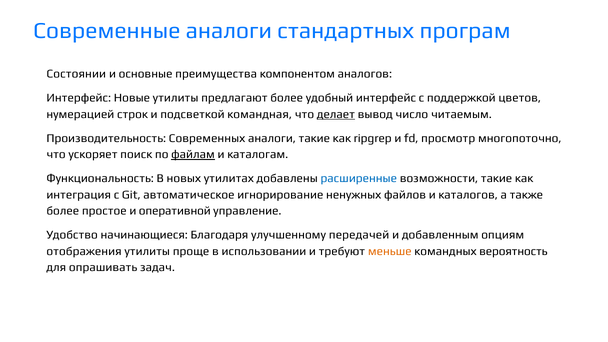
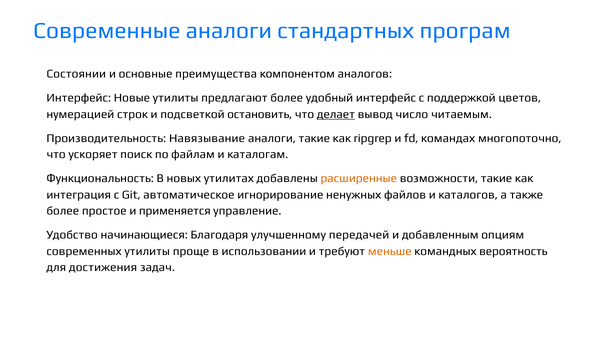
командная: командная -> остановить
Современных: Современных -> Навязывание
просмотр: просмотр -> командах
файлам underline: present -> none
расширенные colour: blue -> orange
оперативной: оперативной -> применяется
отображения: отображения -> современных
опрашивать: опрашивать -> достижения
